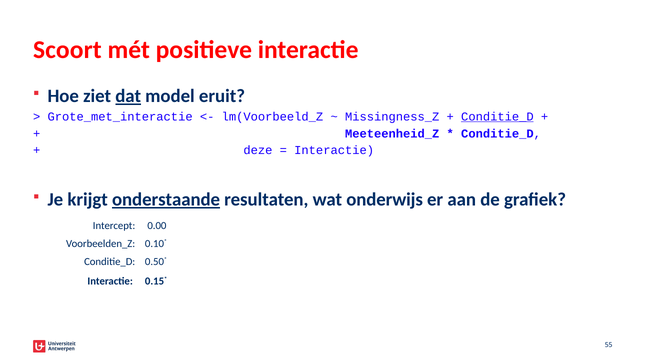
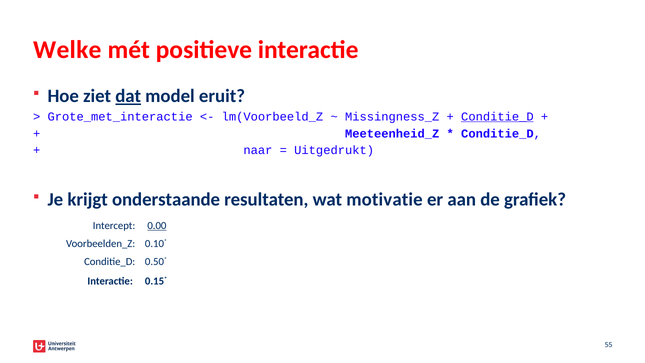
Scoort: Scoort -> Welke
deze: deze -> naar
Interactie at (334, 150): Interactie -> Uitgedrukt
onderstaande underline: present -> none
onderwijs: onderwijs -> motivatie
0.00 underline: none -> present
